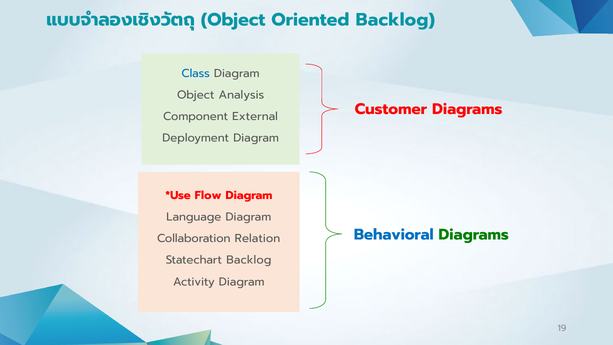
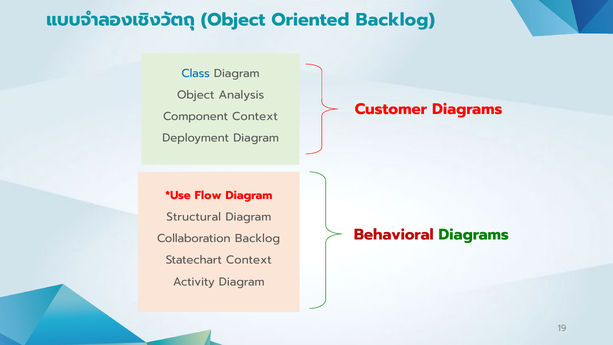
Component External: External -> Context
Language: Language -> Structural
Behavioral colour: blue -> red
Collaboration Relation: Relation -> Backlog
Statechart Backlog: Backlog -> Context
